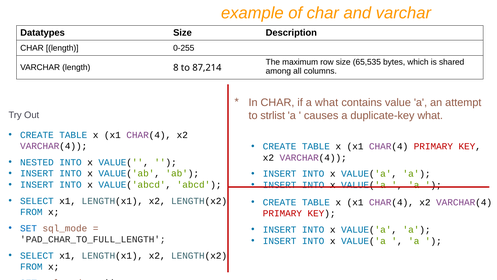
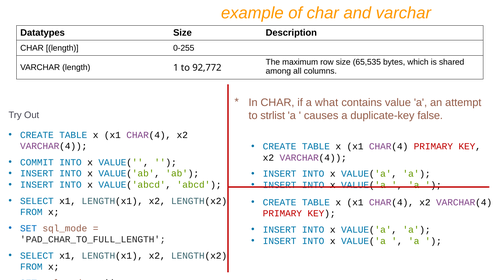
8: 8 -> 1
87,214: 87,214 -> 92,772
duplicate-key what: what -> false
NESTED: NESTED -> COMMIT
